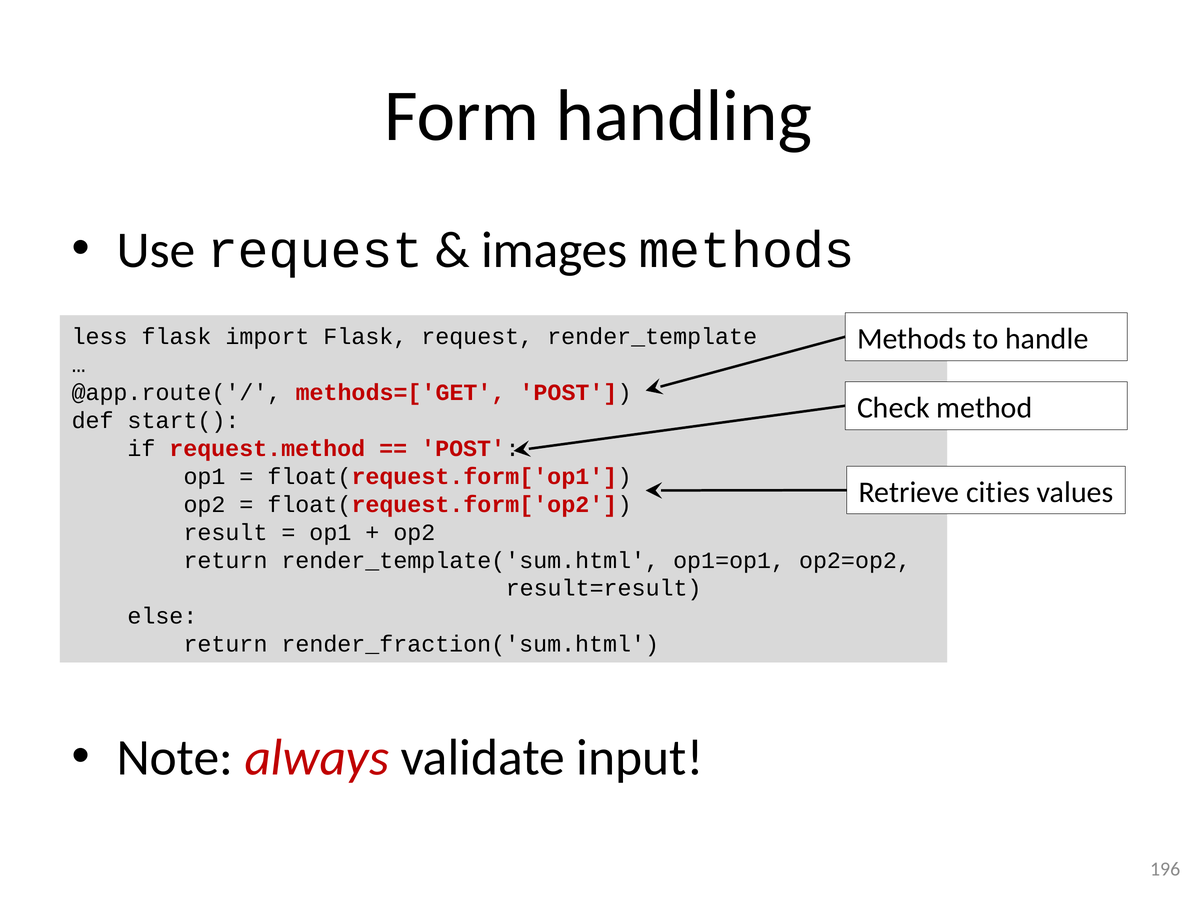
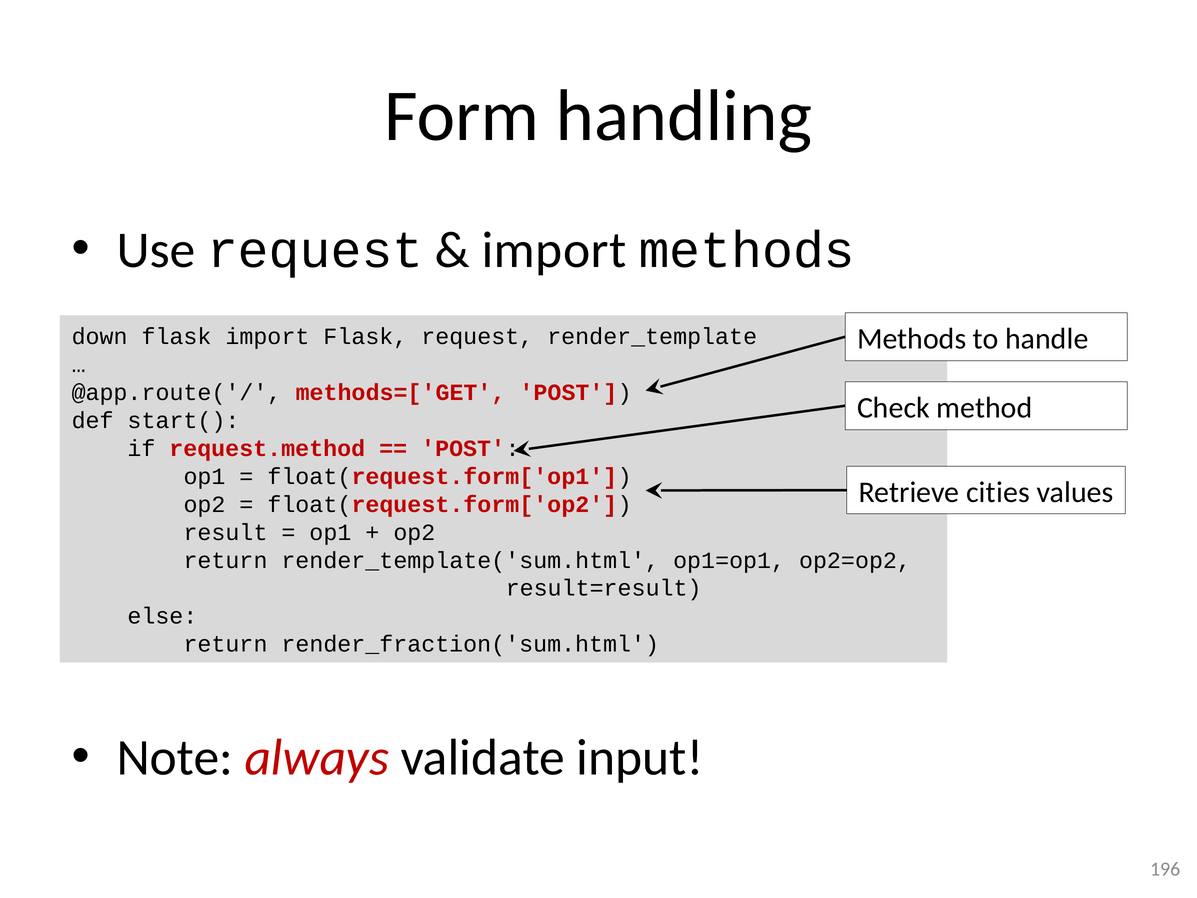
images at (554, 250): images -> import
less: less -> down
